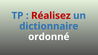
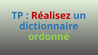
ordonné colour: white -> light green
